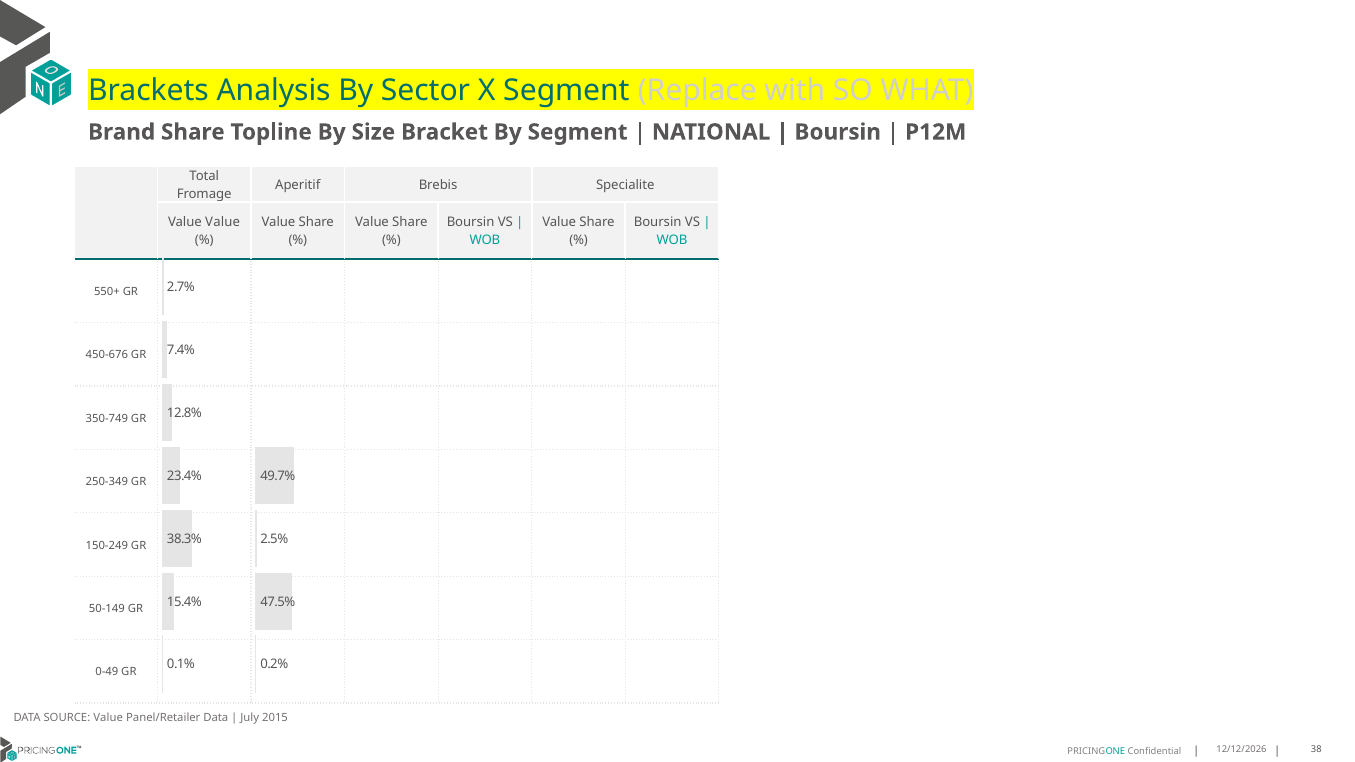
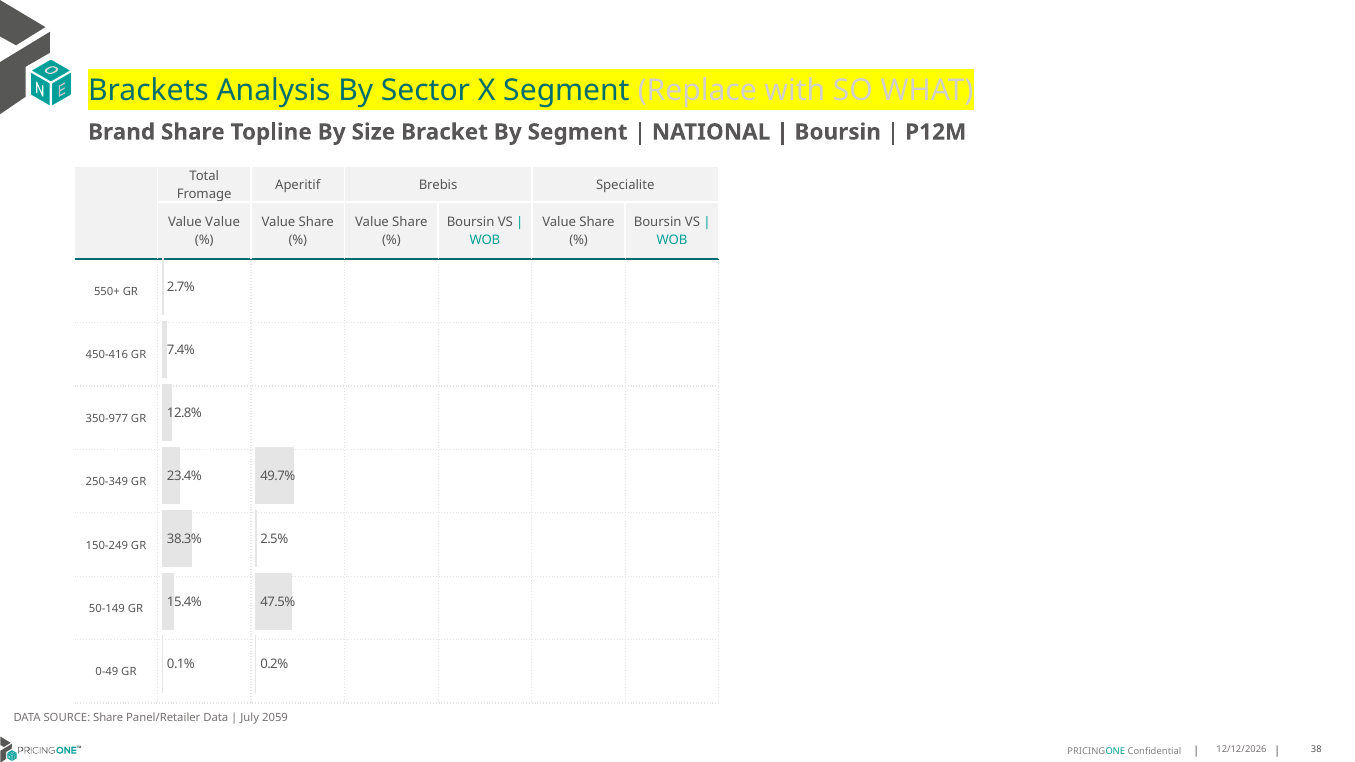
450-676: 450-676 -> 450-416
350-749: 350-749 -> 350-977
SOURCE Value: Value -> Share
2015: 2015 -> 2059
